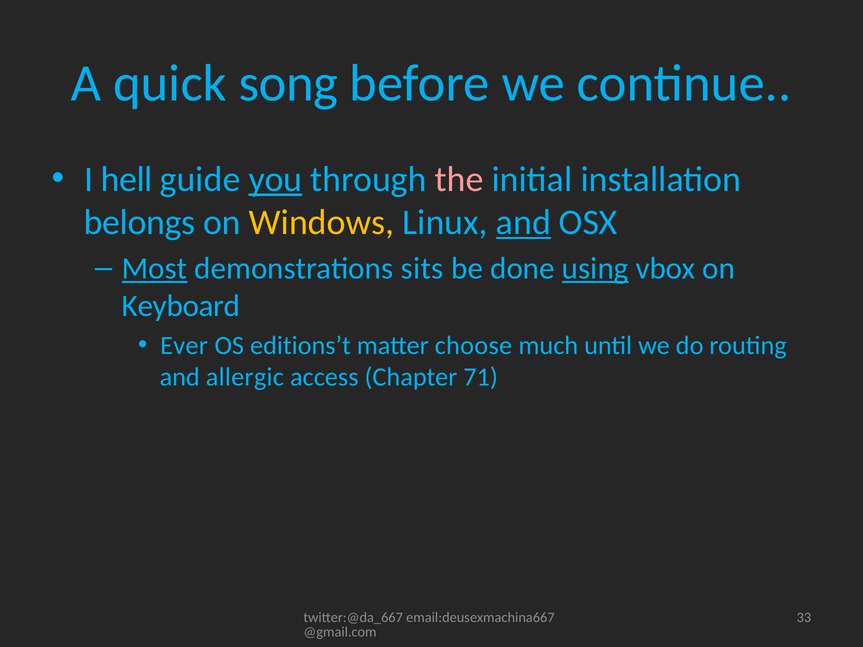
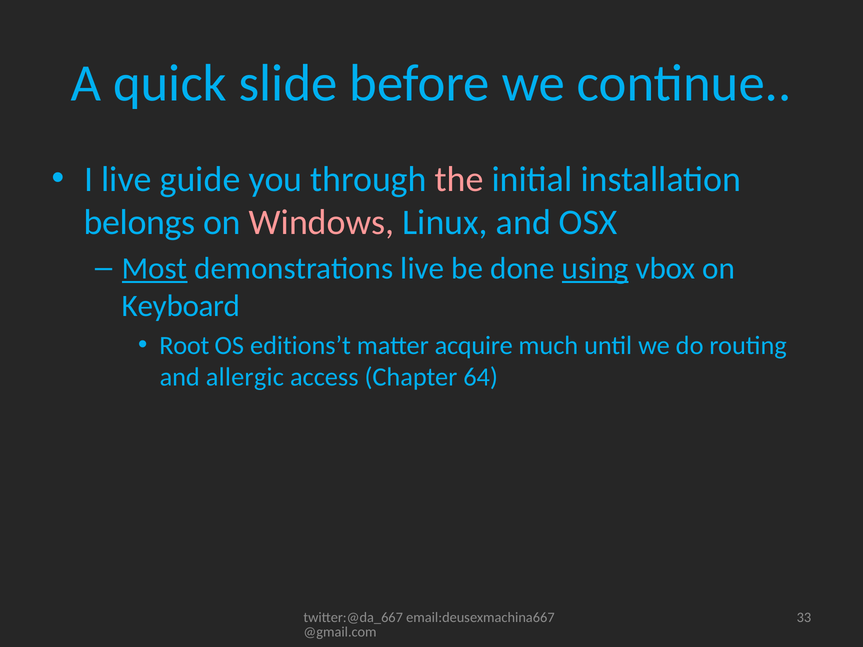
song: song -> slide
I hell: hell -> live
you underline: present -> none
Windows colour: yellow -> pink
and at (523, 223) underline: present -> none
demonstrations sits: sits -> live
Ever: Ever -> Root
choose: choose -> acquire
71: 71 -> 64
